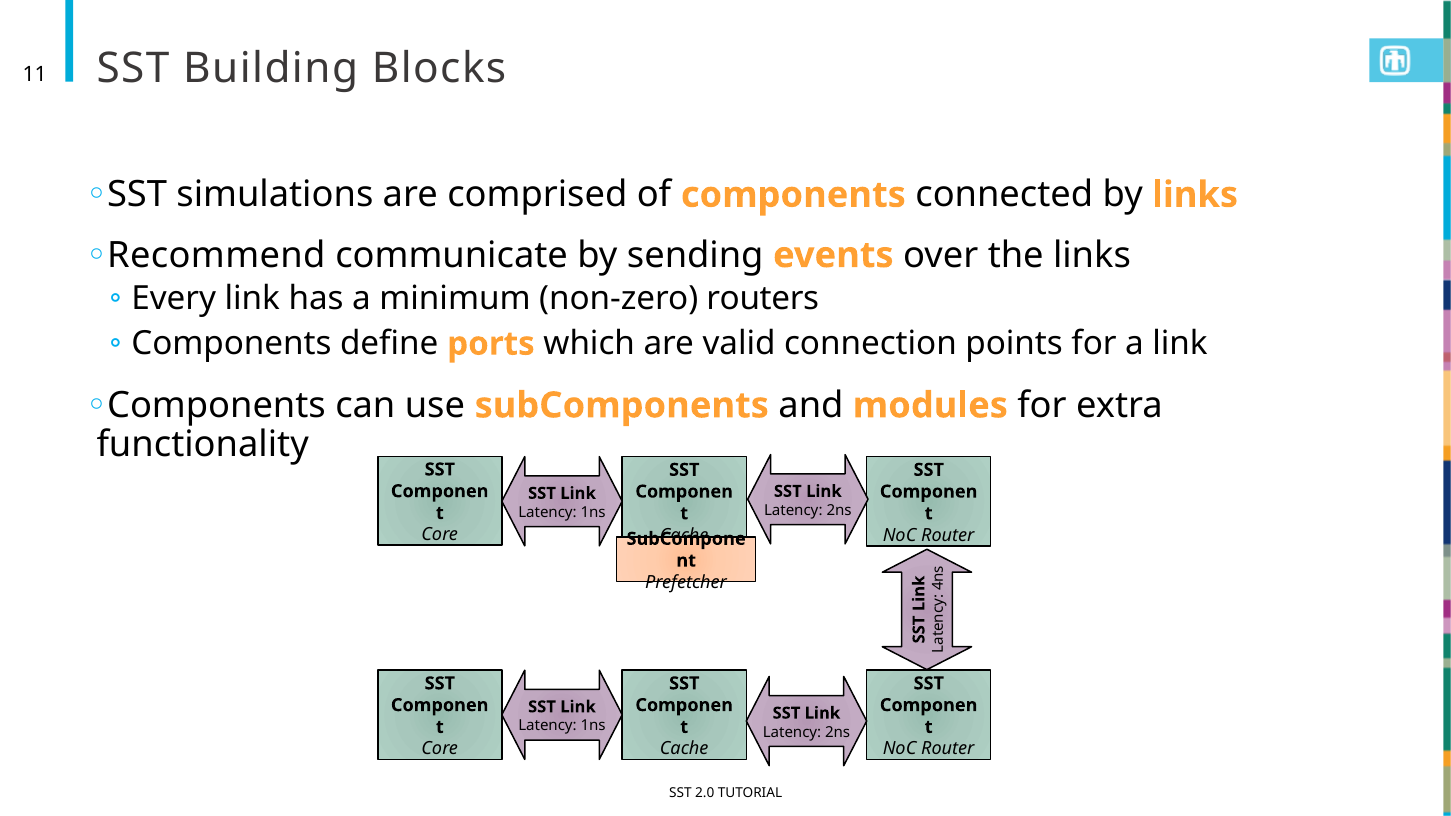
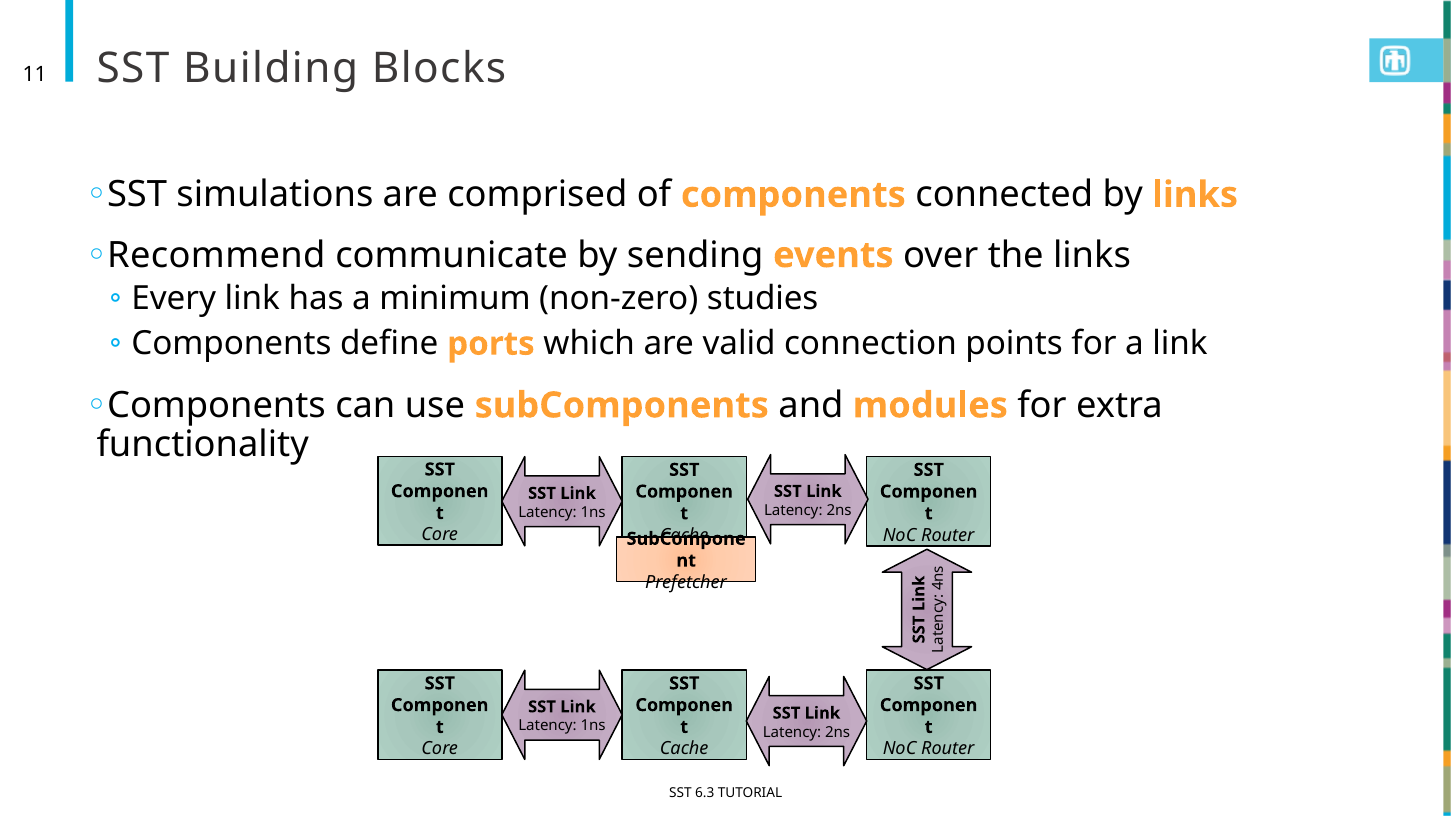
routers: routers -> studies
2.0: 2.0 -> 6.3
